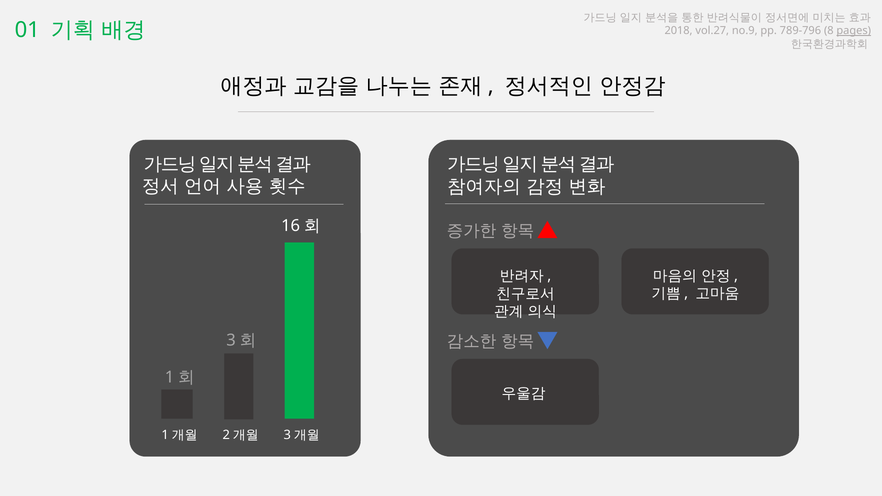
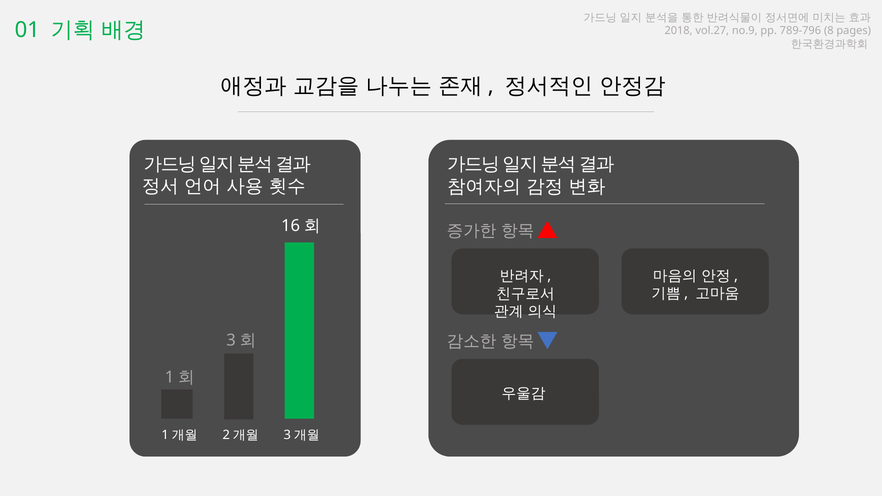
pages underline: present -> none
